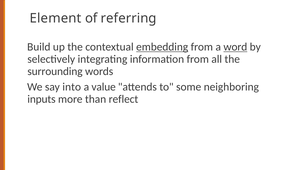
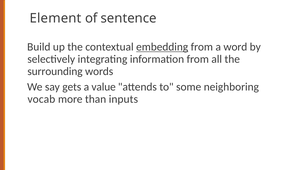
referring: referring -> sentence
word underline: present -> none
into: into -> gets
inputs: inputs -> vocab
reflect: reflect -> inputs
